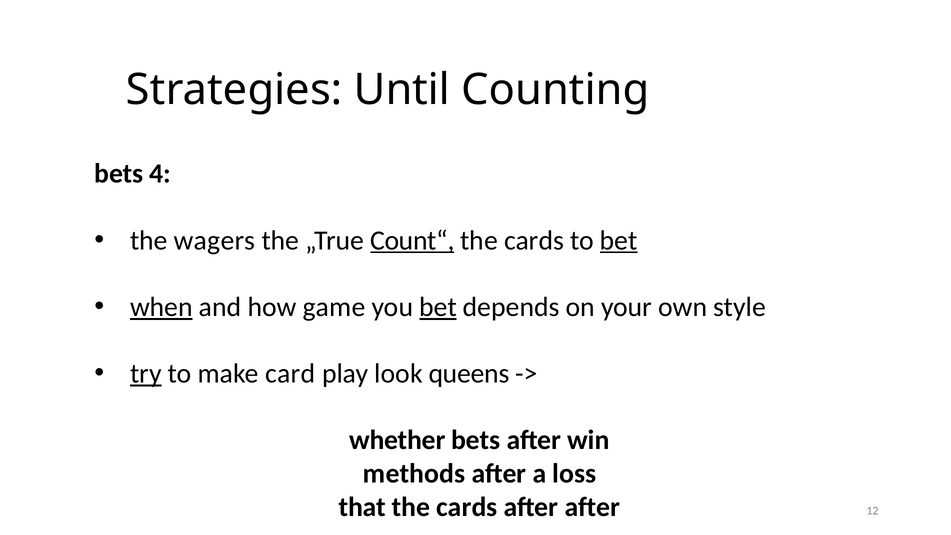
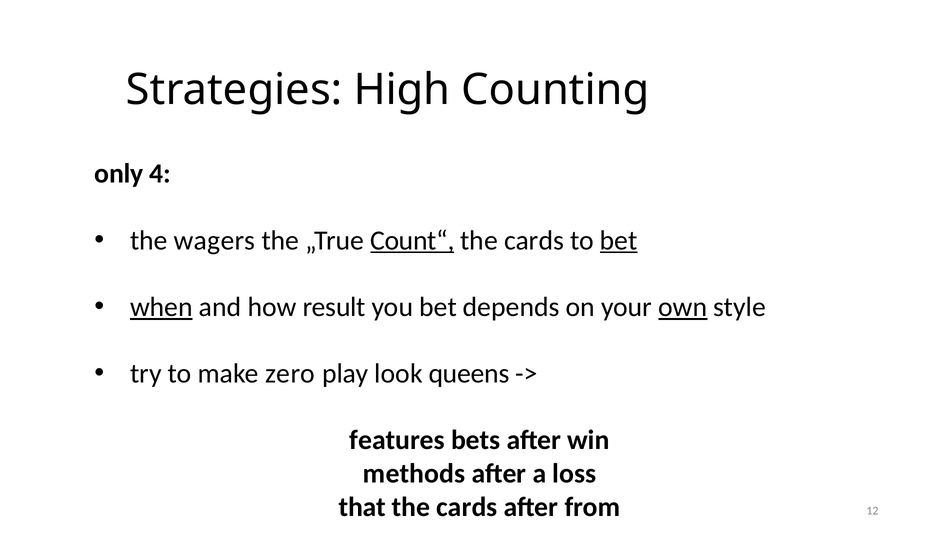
Until: Until -> High
bets at (119, 174): bets -> only
game: game -> result
bet at (438, 307) underline: present -> none
own underline: none -> present
try underline: present -> none
card: card -> zero
whether: whether -> features
after after: after -> from
